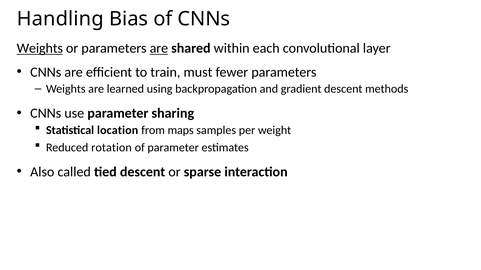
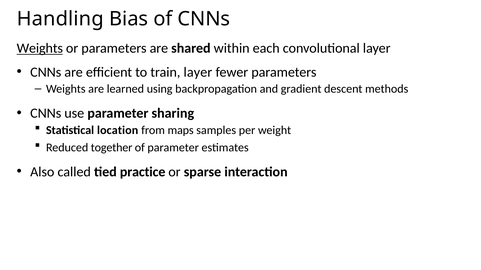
are at (159, 48) underline: present -> none
train must: must -> layer
rotation: rotation -> together
tied descent: descent -> practice
